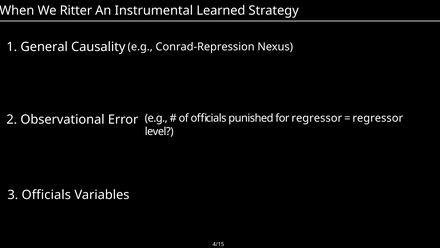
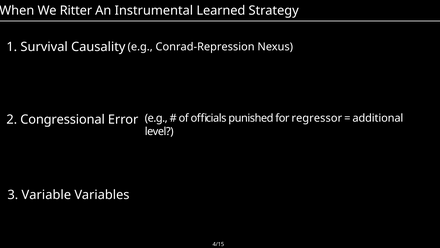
General: General -> Survival
regressor at (378, 118): regressor -> additional
Observational: Observational -> Congressional
3 Officials: Officials -> Variable
